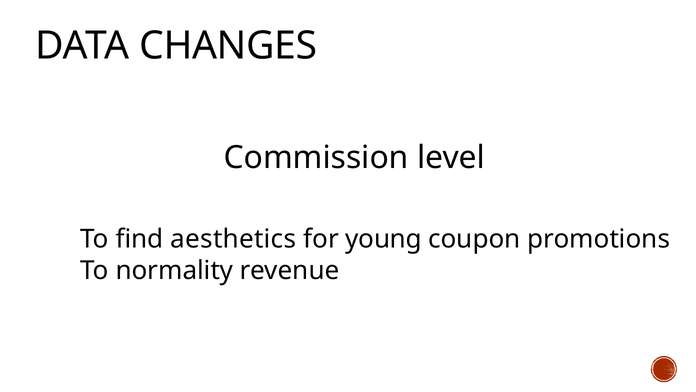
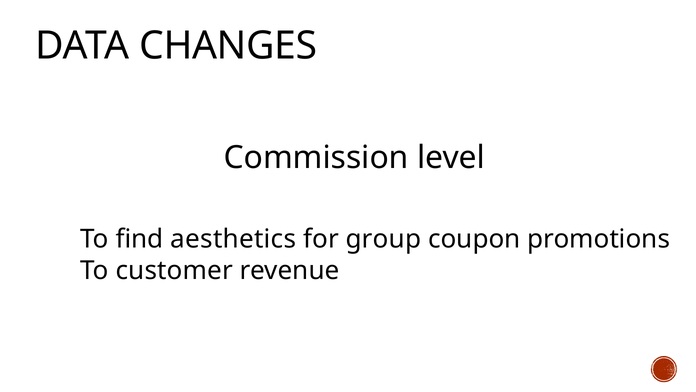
young: young -> group
normality: normality -> customer
